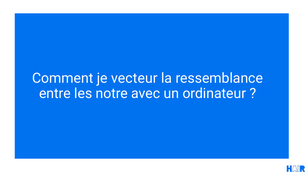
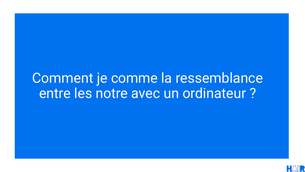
vecteur: vecteur -> comme
